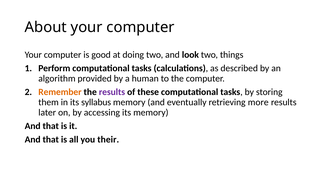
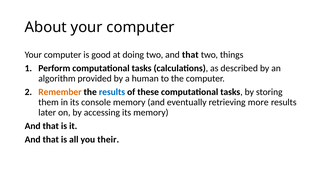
two and look: look -> that
results at (112, 92) colour: purple -> blue
syllabus: syllabus -> console
